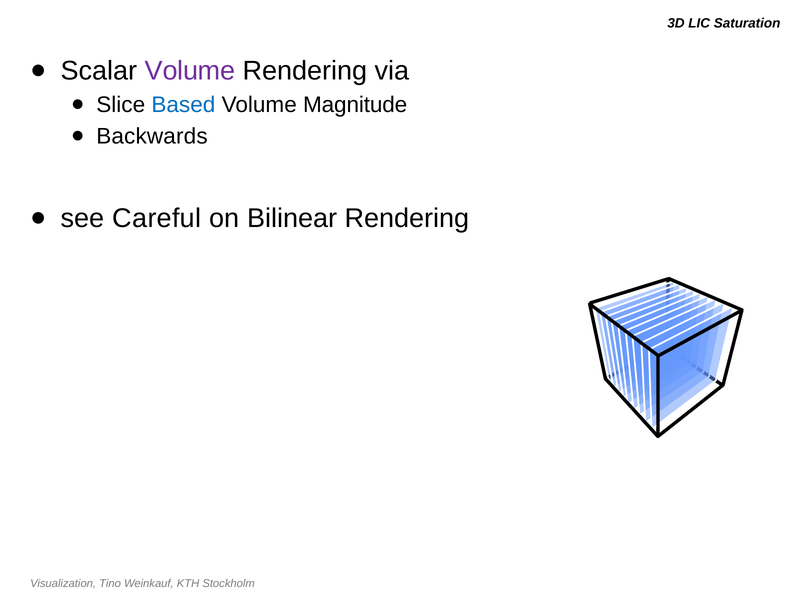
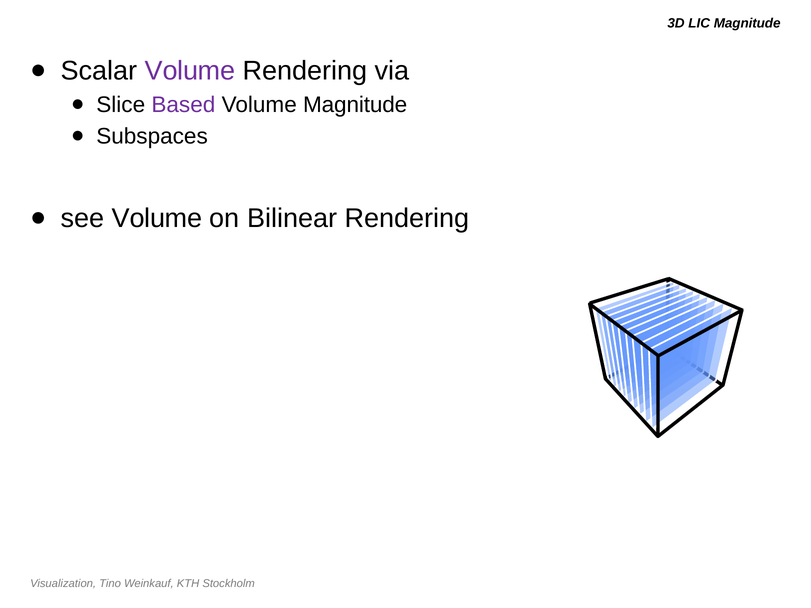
LIC Saturation: Saturation -> Magnitude
Based colour: blue -> purple
Backwards: Backwards -> Subspaces
see Careful: Careful -> Volume
